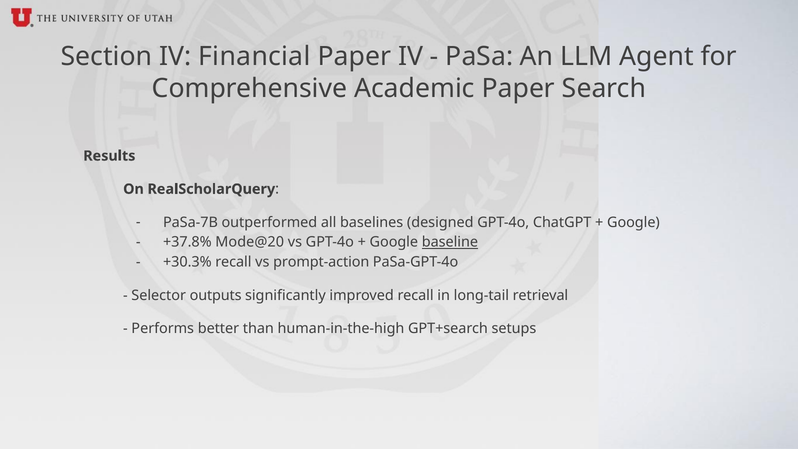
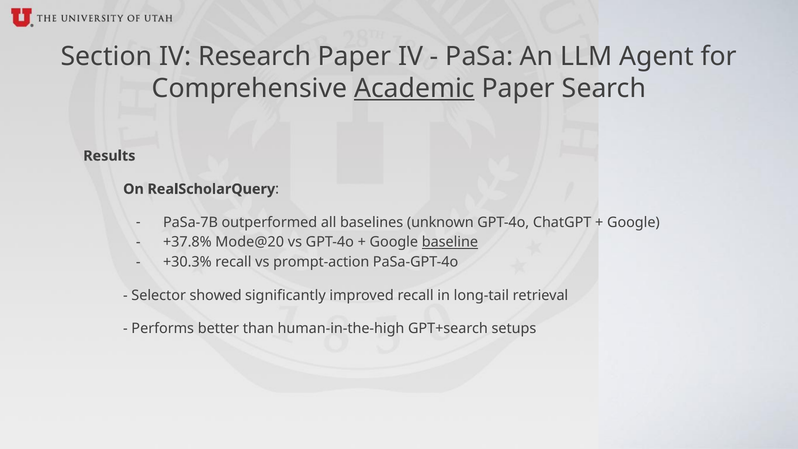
Financial: Financial -> Research
Academic underline: none -> present
designed: designed -> unknown
outputs: outputs -> showed
